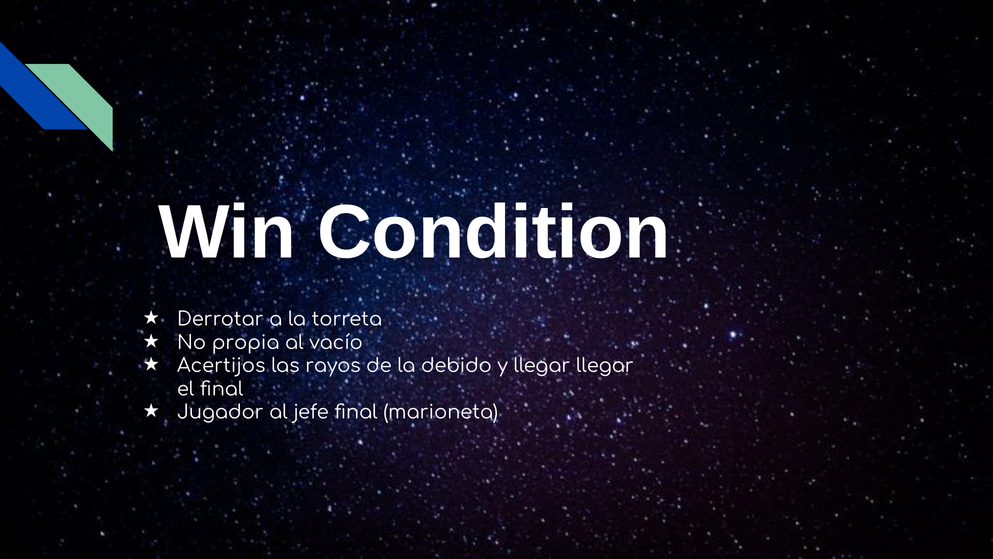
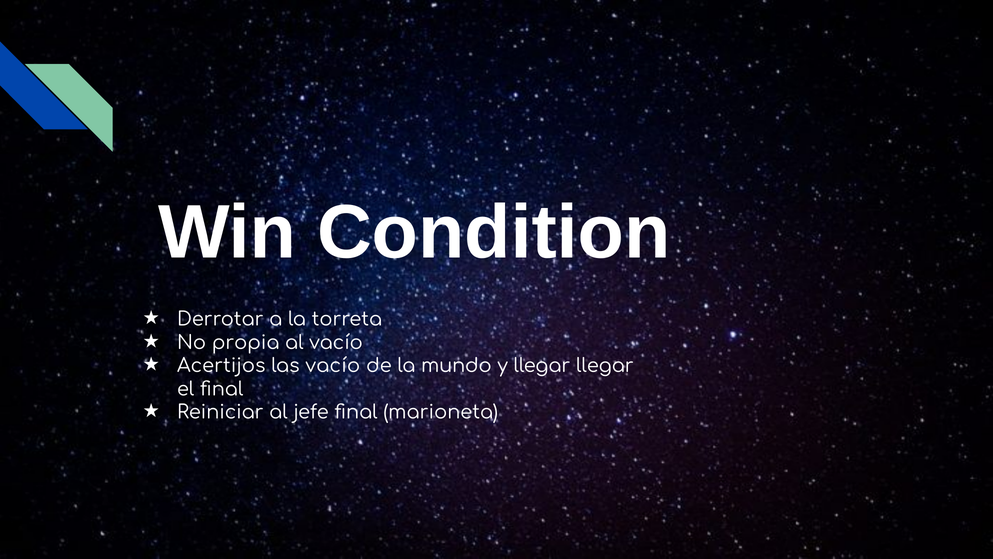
las rayos: rayos -> vacío
debido: debido -> mundo
Jugador: Jugador -> Reiniciar
